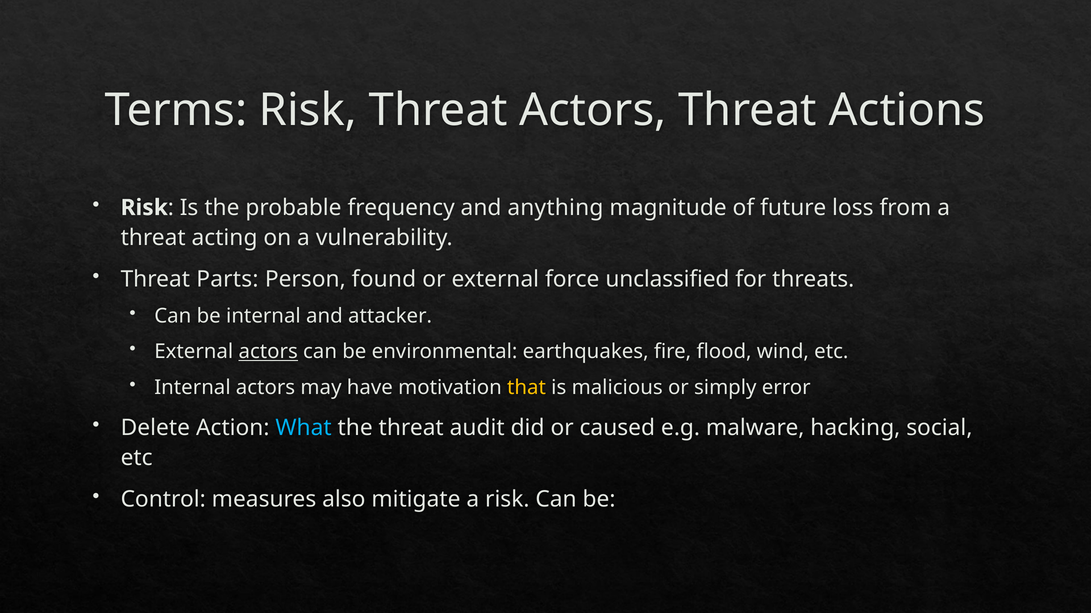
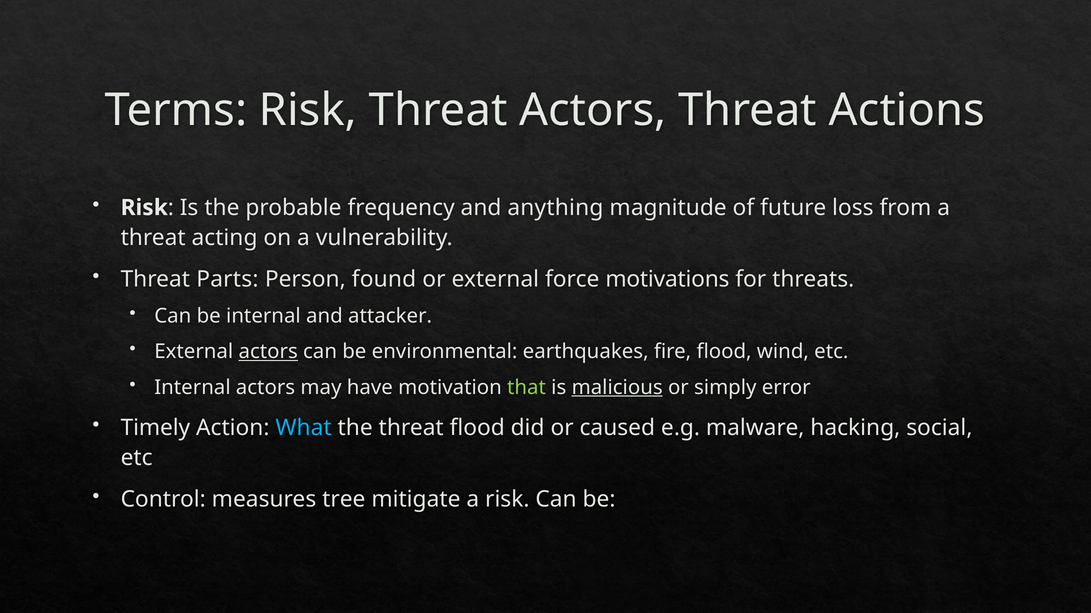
unclassified: unclassified -> motivations
that colour: yellow -> light green
malicious underline: none -> present
Delete: Delete -> Timely
threat audit: audit -> flood
also: also -> tree
